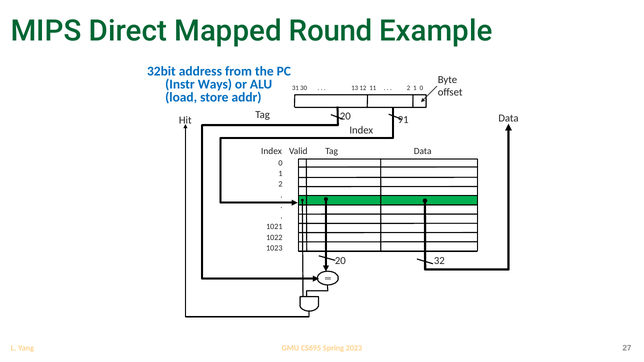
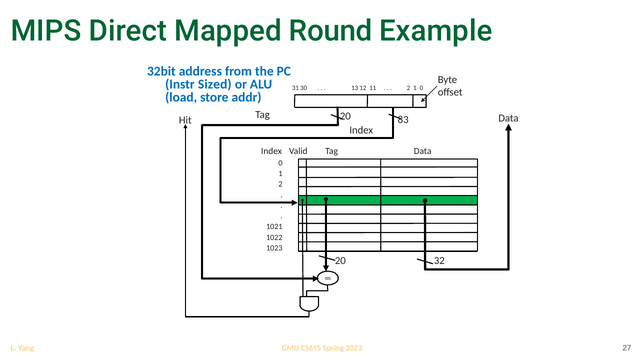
Ways: Ways -> Sized
91: 91 -> 83
